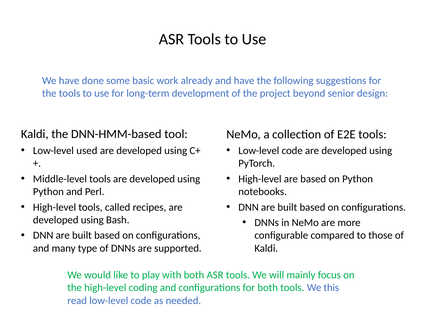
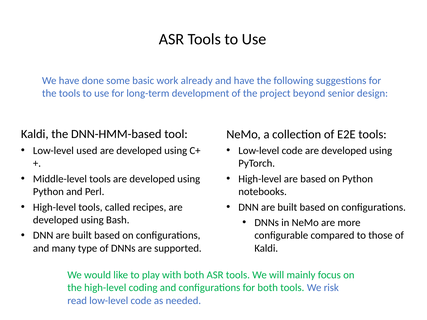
this: this -> risk
